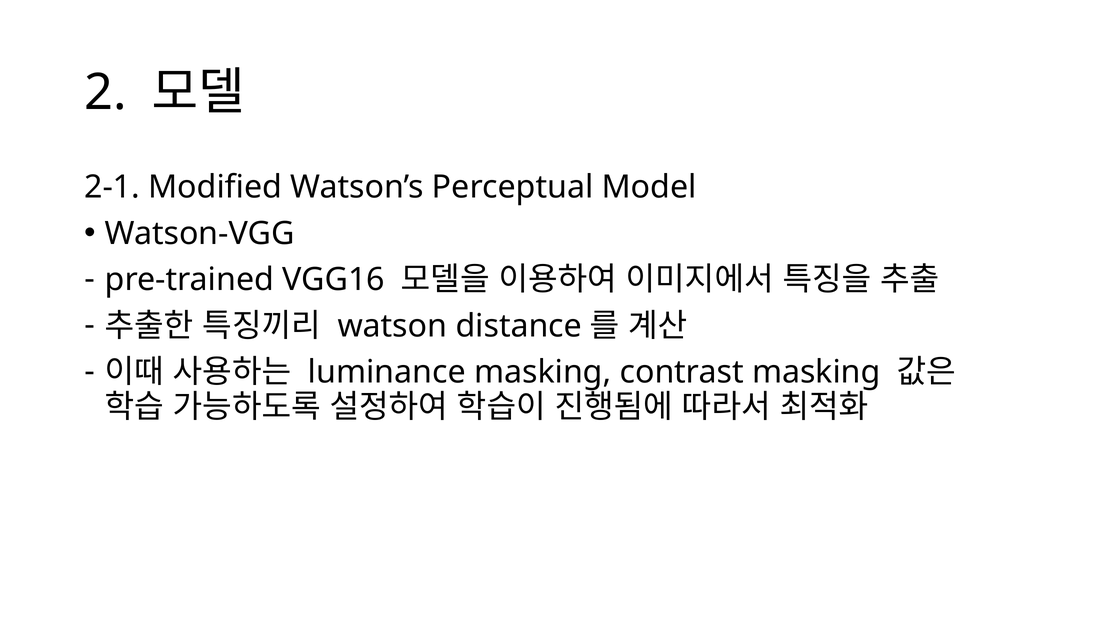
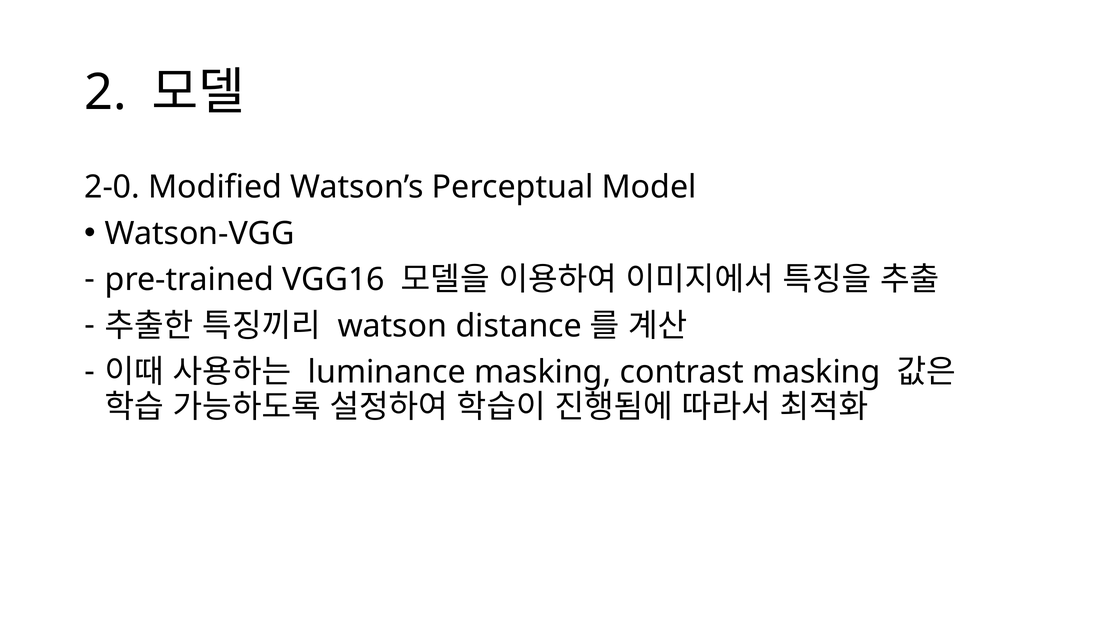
2-1: 2-1 -> 2-0
